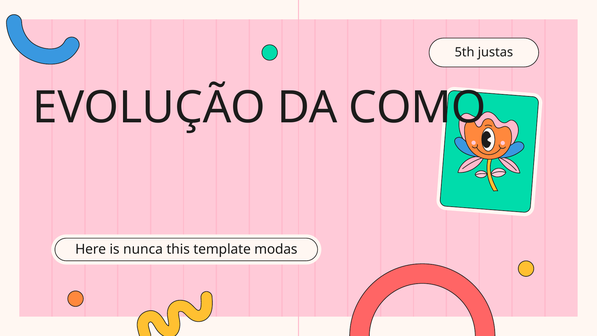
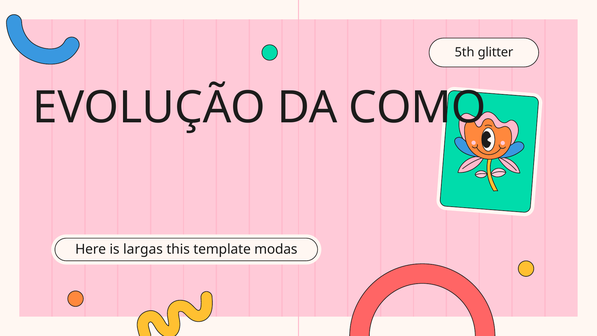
justas: justas -> glitter
nunca: nunca -> largas
